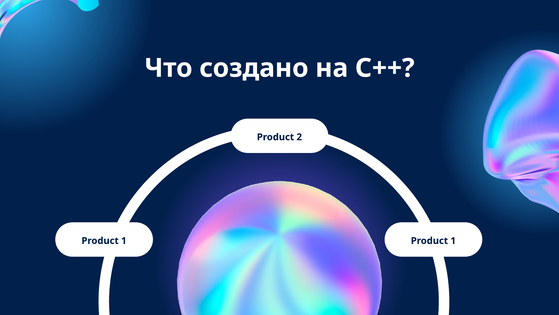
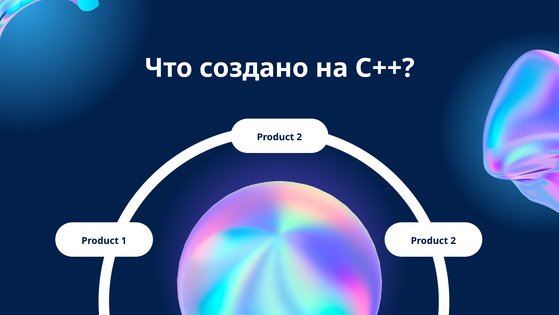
1 at (453, 240): 1 -> 2
